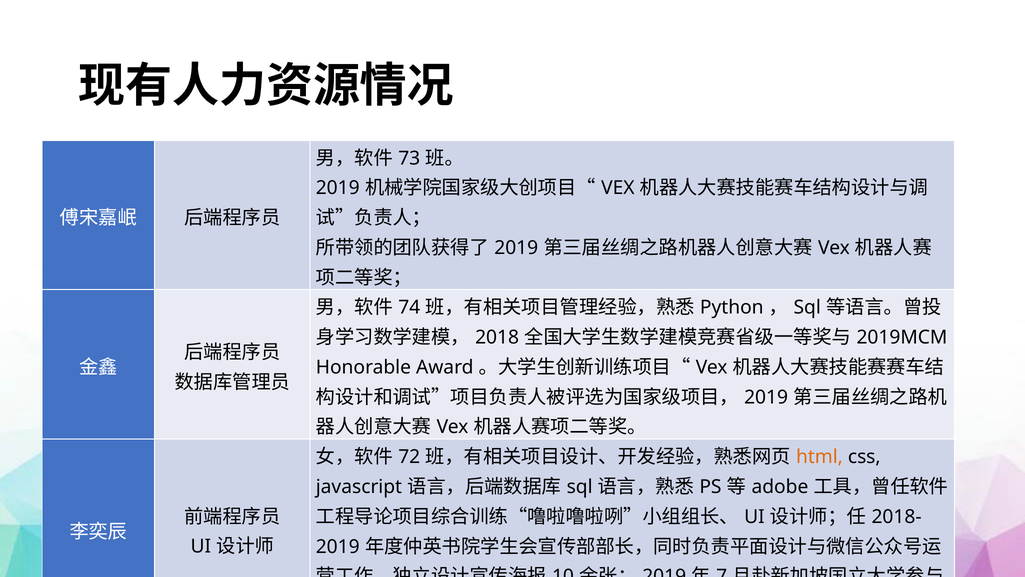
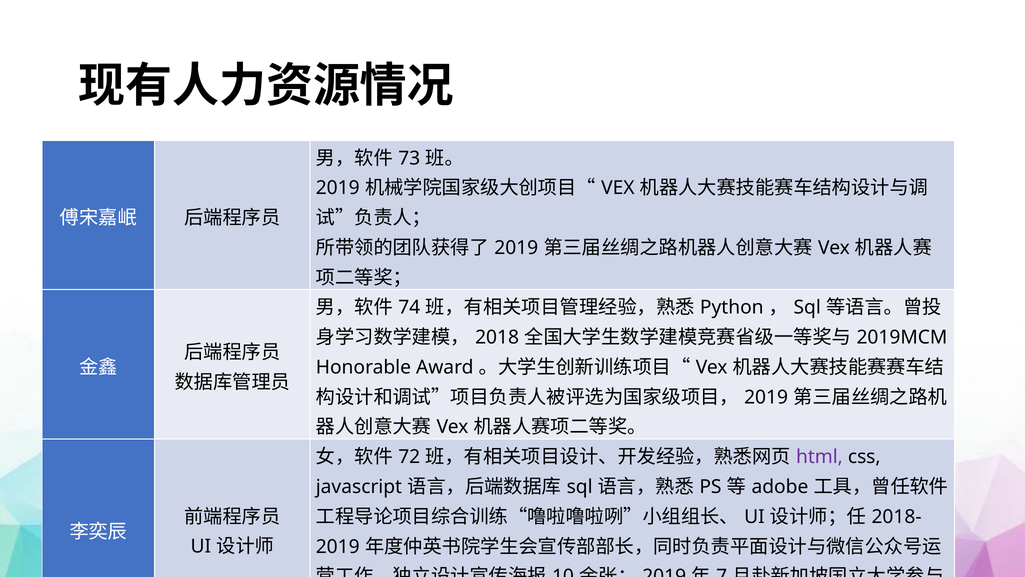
html at (819, 457) colour: orange -> purple
